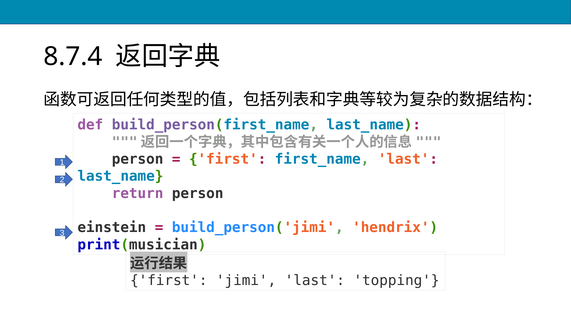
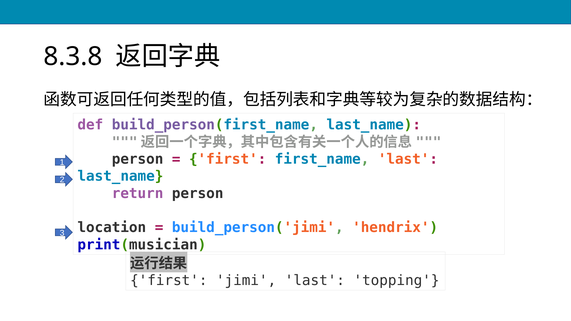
8.7.4: 8.7.4 -> 8.3.8
einstein: einstein -> location
